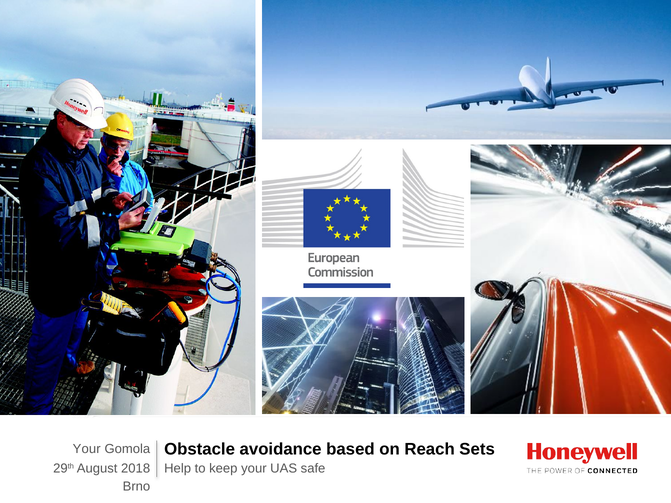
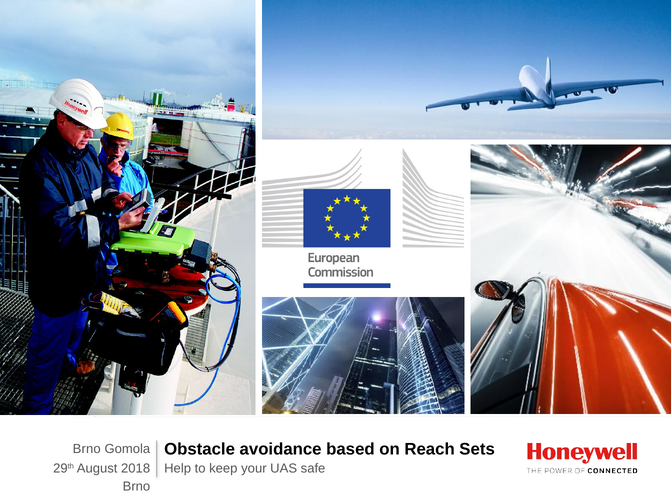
Your at (87, 449): Your -> Brno
